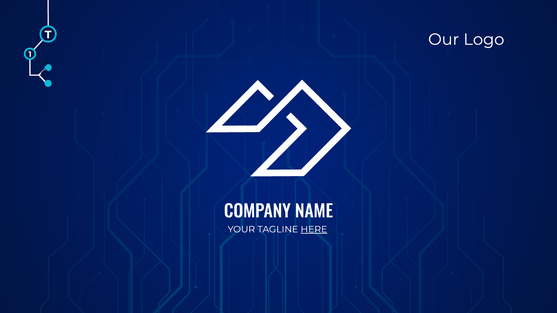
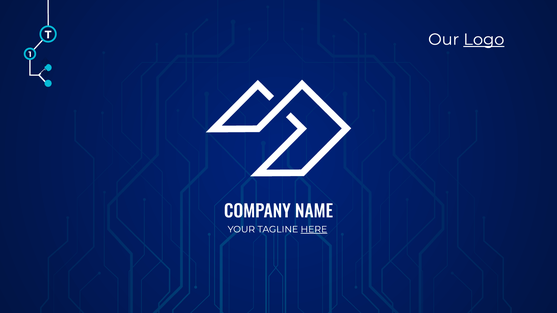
Logo underline: none -> present
